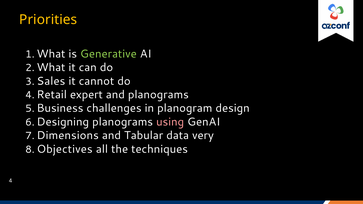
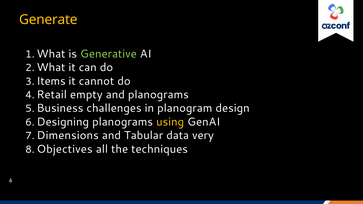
Priorities: Priorities -> Generate
Sales: Sales -> Items
expert: expert -> empty
using colour: pink -> yellow
